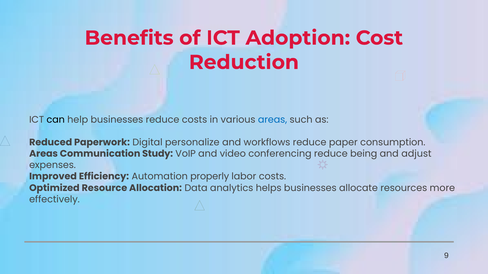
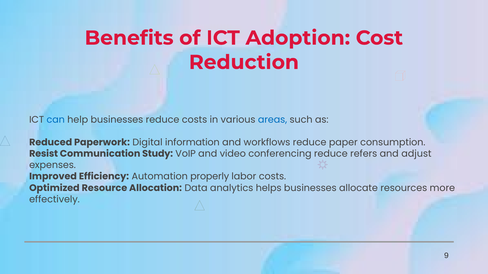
can colour: black -> blue
personalize: personalize -> information
Areas at (44, 154): Areas -> Resist
being: being -> refers
